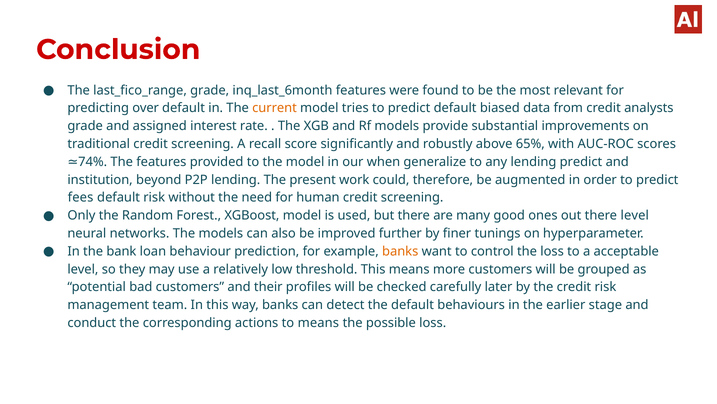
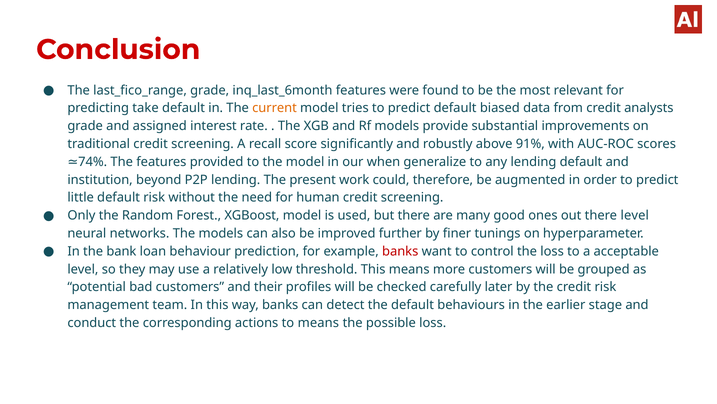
over: over -> take
65%: 65% -> 91%
lending predict: predict -> default
fees: fees -> little
banks at (400, 251) colour: orange -> red
